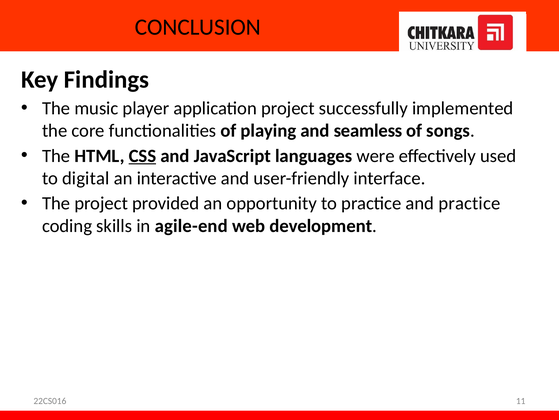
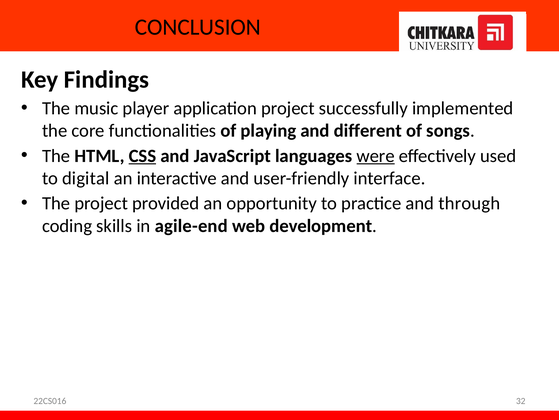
seamless: seamless -> different
were underline: none -> present
and practice: practice -> through
11: 11 -> 32
